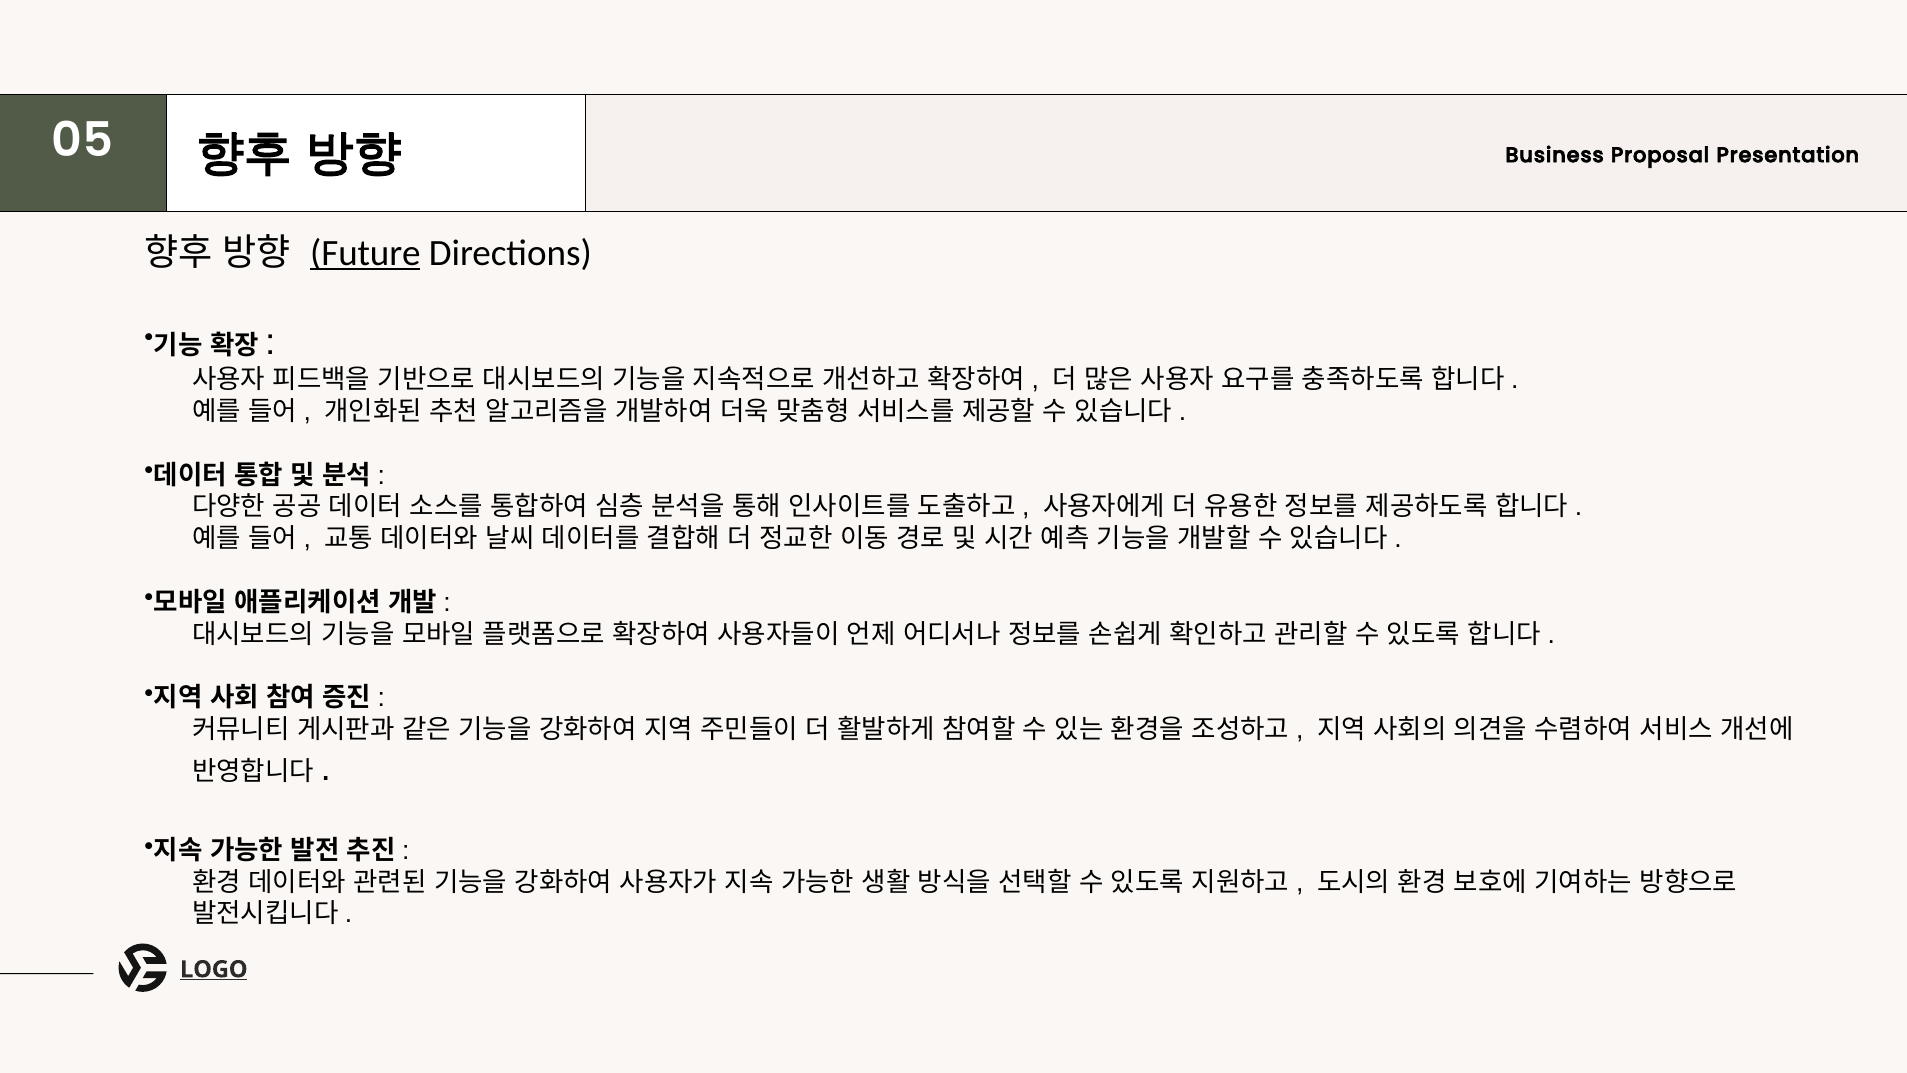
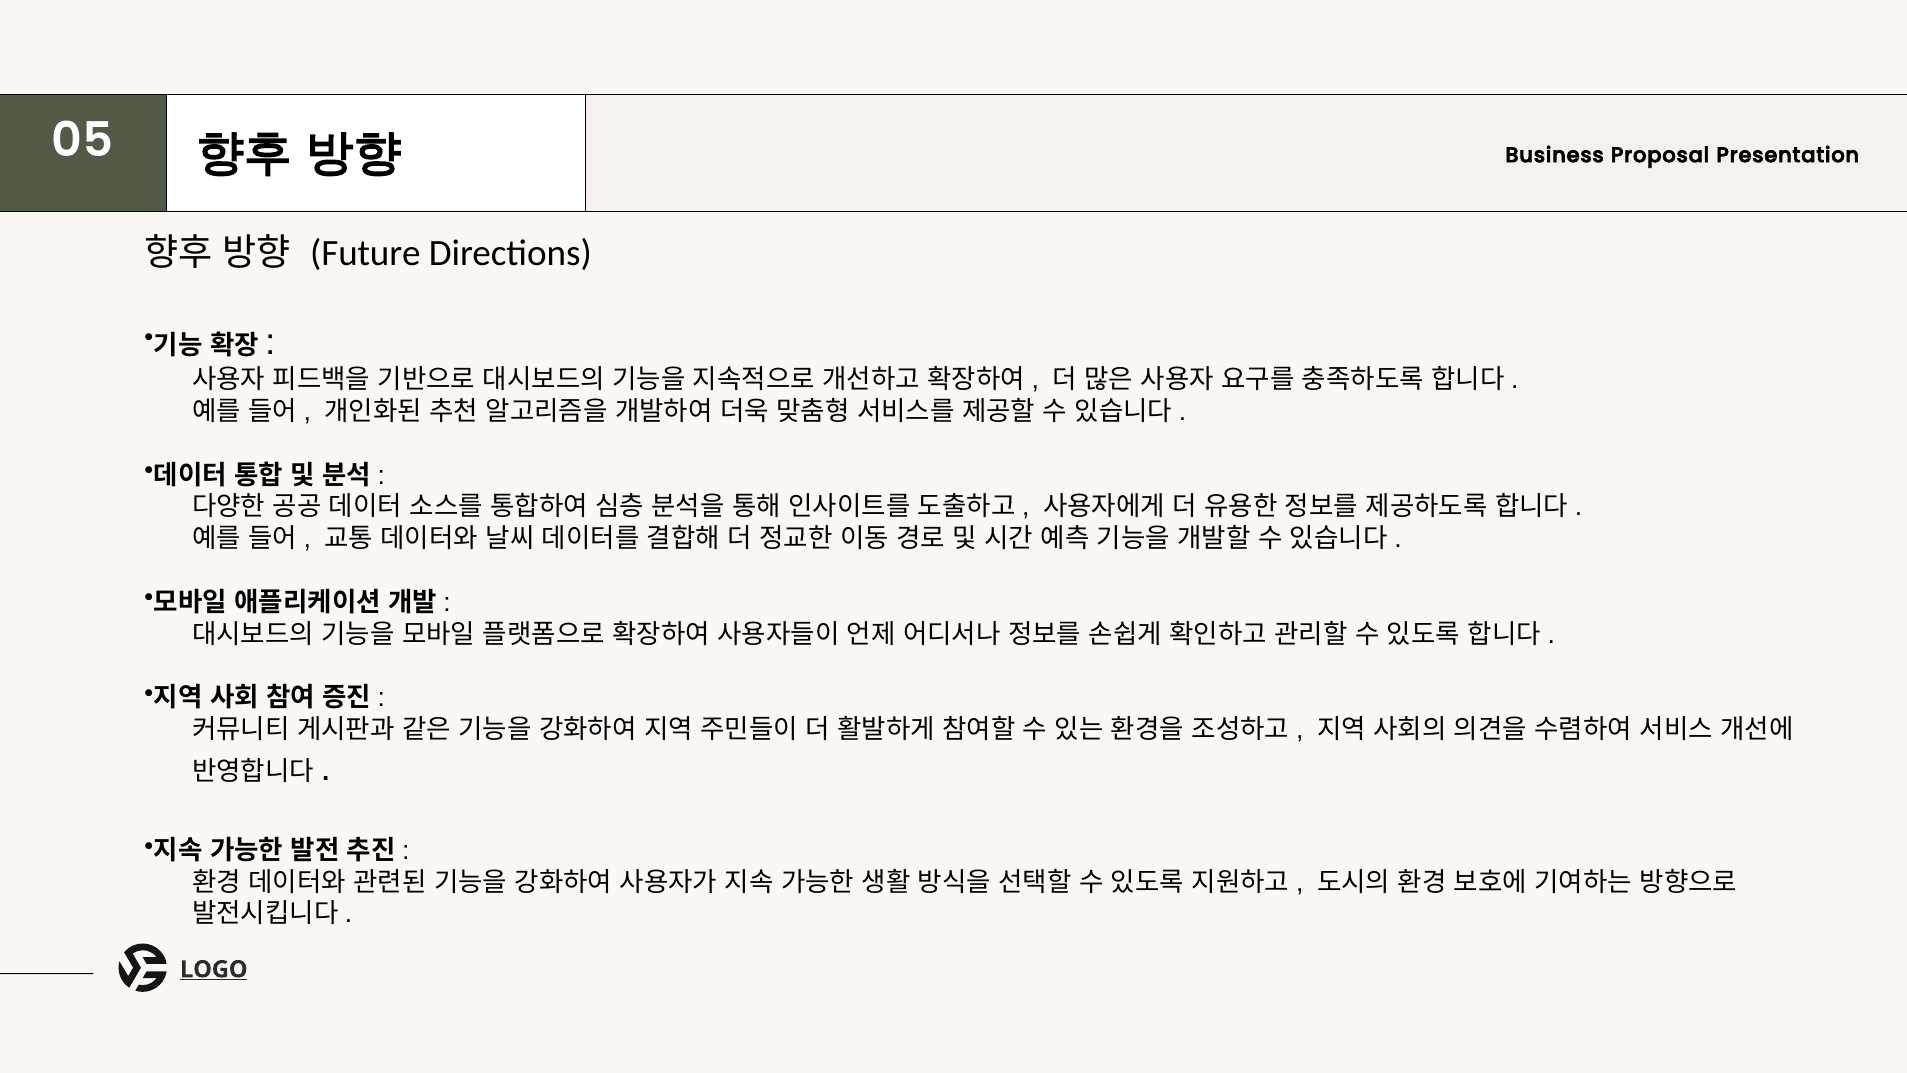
Future underline: present -> none
